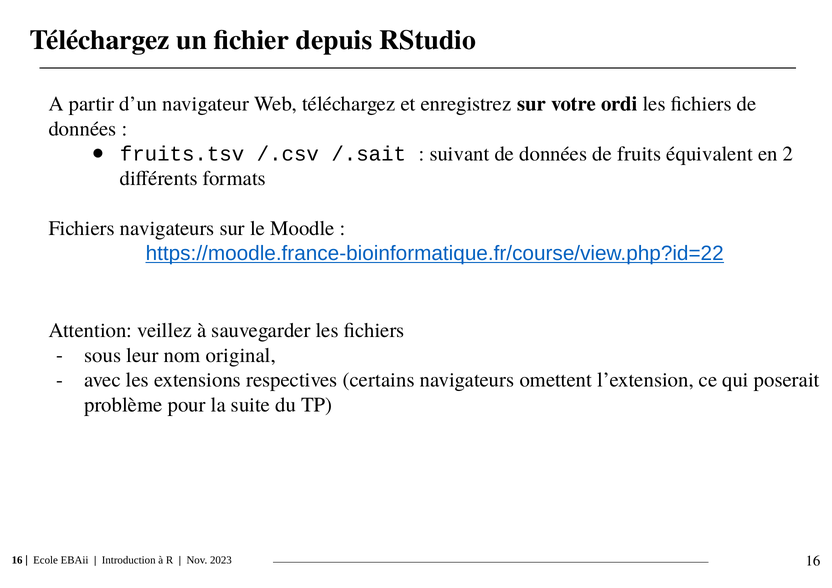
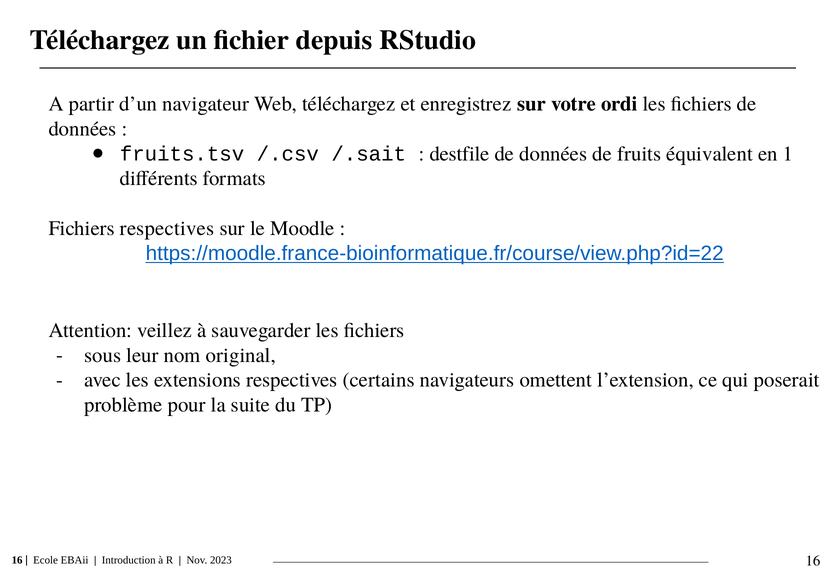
suivant: suivant -> destfile
2: 2 -> 1
Fichiers navigateurs: navigateurs -> respectives
